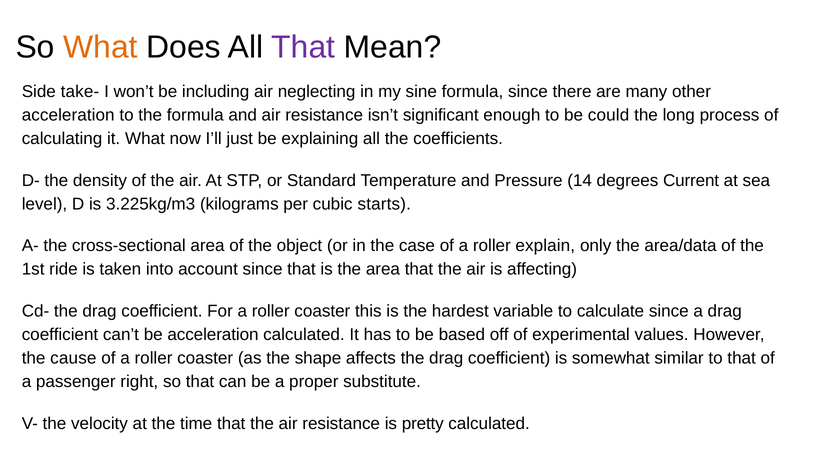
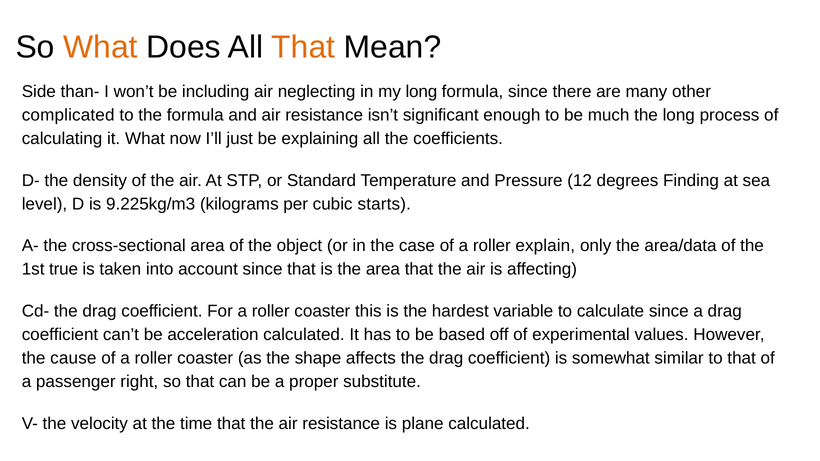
That at (303, 47) colour: purple -> orange
take-: take- -> than-
my sine: sine -> long
acceleration at (68, 115): acceleration -> complicated
could: could -> much
14: 14 -> 12
Current: Current -> Finding
3.225kg/m3: 3.225kg/m3 -> 9.225kg/m3
ride: ride -> true
pretty: pretty -> plane
